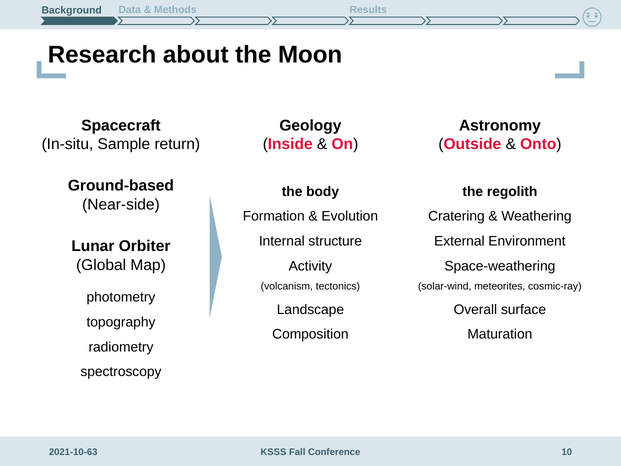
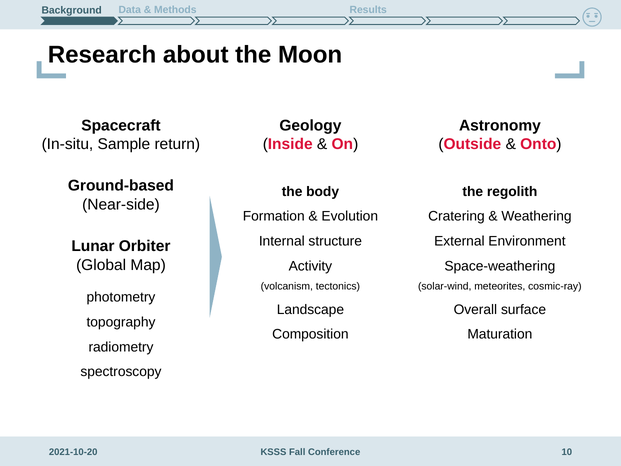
2021-10-63: 2021-10-63 -> 2021-10-20
